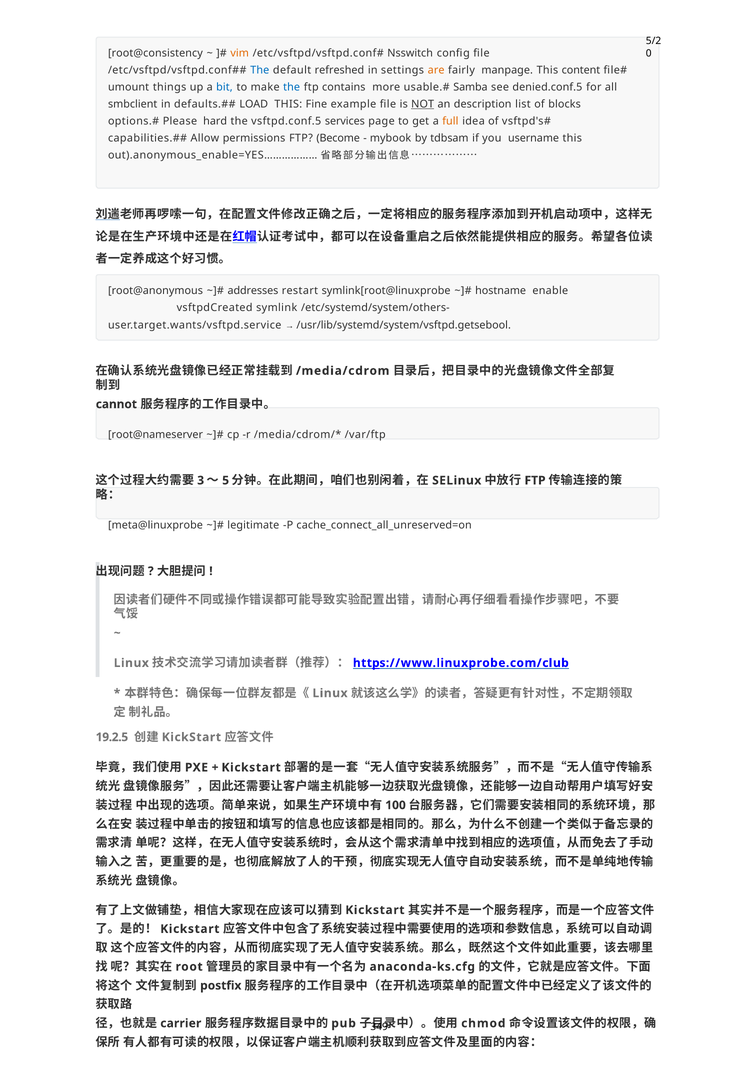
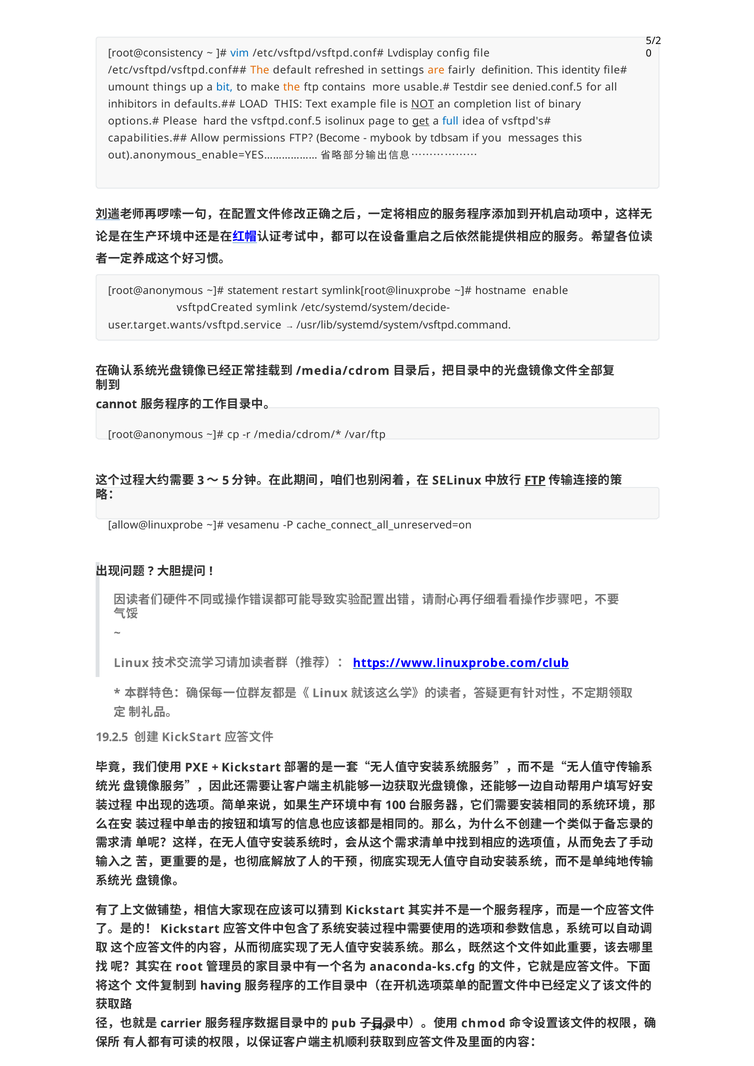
vim colour: orange -> blue
Nsswitch: Nsswitch -> Lvdisplay
The at (260, 70) colour: blue -> orange
manpage: manpage -> definition
content: content -> identity
the at (292, 87) colour: blue -> orange
Samba: Samba -> Testdir
smbclient: smbclient -> inhibitors
Fine: Fine -> Text
description: description -> completion
blocks: blocks -> binary
services: services -> isolinux
get underline: none -> present
full colour: orange -> blue
username: username -> messages
addresses: addresses -> statement
/etc/systemd/system/others-: /etc/systemd/system/others- -> /etc/systemd/system/decide-
/usr/lib/systemd/system/vsftpd.getsebool: /usr/lib/systemd/system/vsftpd.getsebool -> /usr/lib/systemd/system/vsftpd.command
root@nameserver at (156, 435): root@nameserver -> root@anonymous
FTP at (535, 481) underline: none -> present
meta@linuxprobe: meta@linuxprobe -> allow@linuxprobe
legitimate: legitimate -> vesamenu
postfix: postfix -> having
